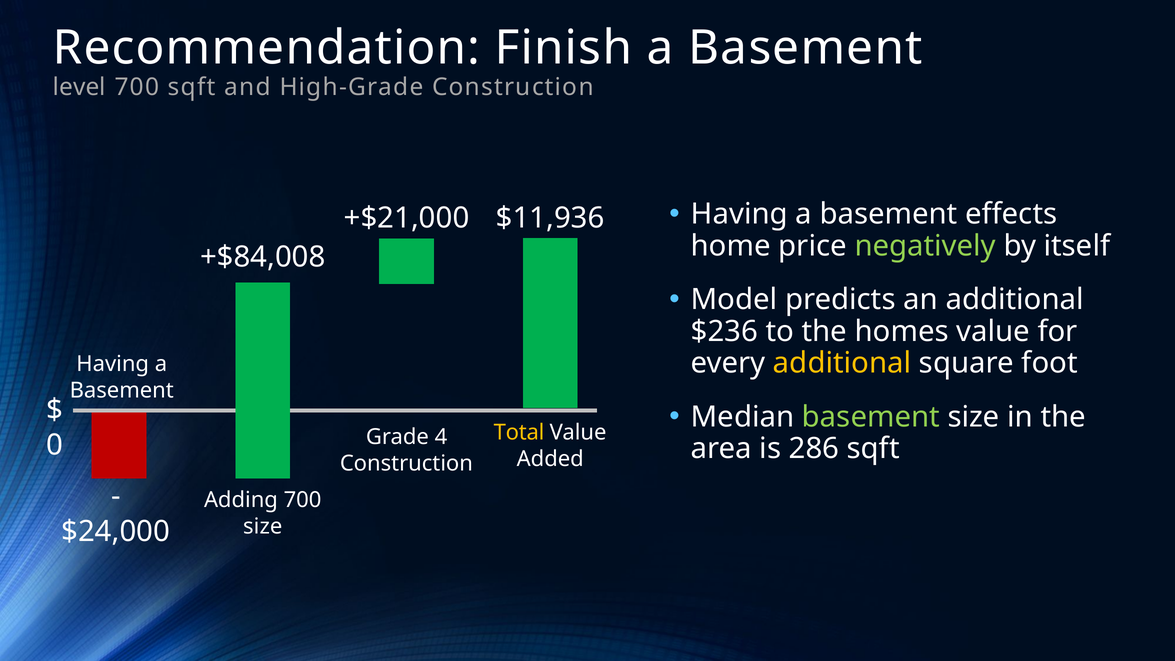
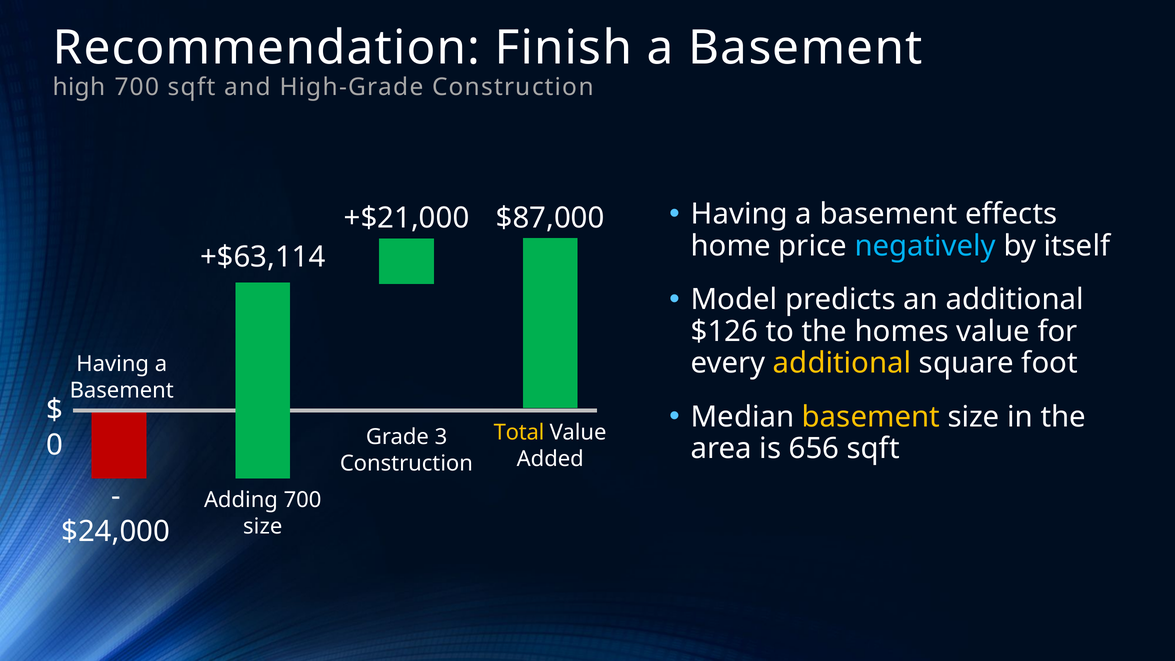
level: level -> high
$11,936: $11,936 -> $87,000
negatively colour: light green -> light blue
+$84,008: +$84,008 -> +$63,114
$236: $236 -> $126
basement at (871, 417) colour: light green -> yellow
4: 4 -> 3
286: 286 -> 656
